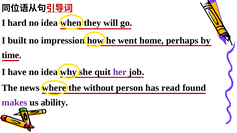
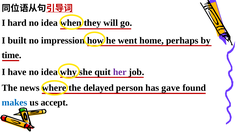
without: without -> delayed
read: read -> gave
makes colour: purple -> blue
ability: ability -> accept
